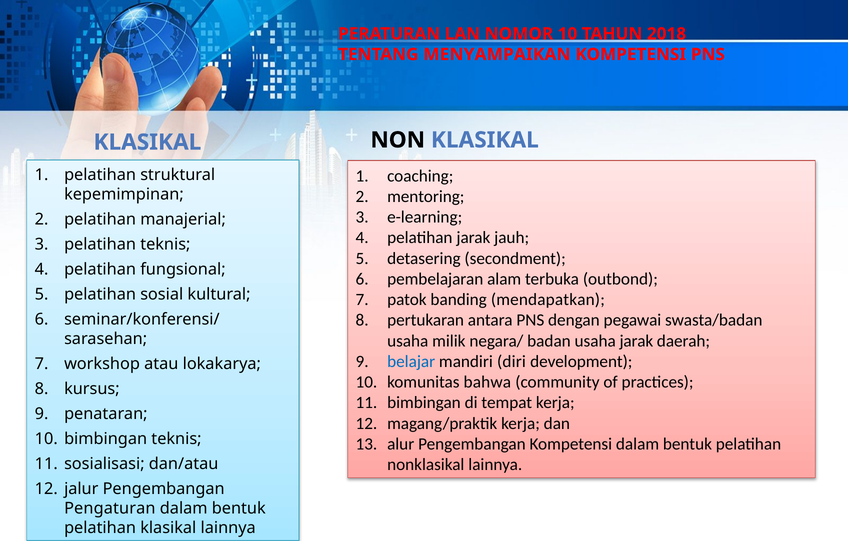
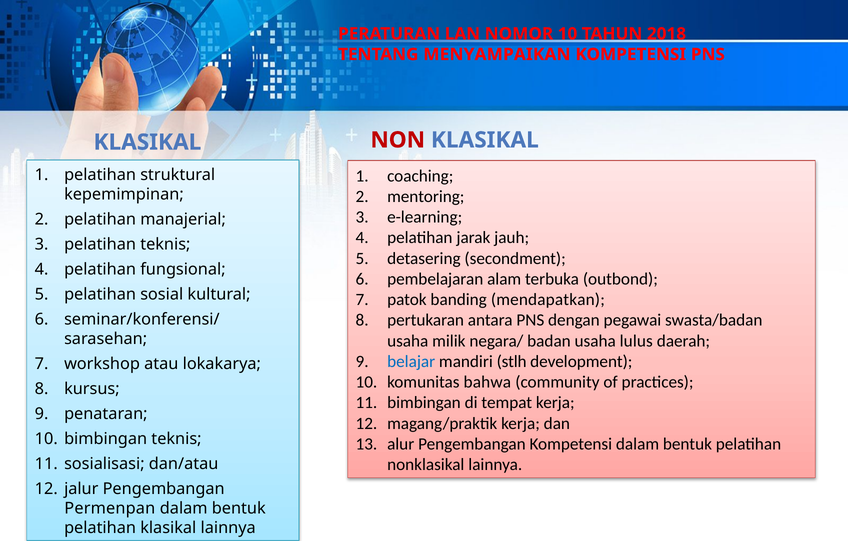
NON colour: black -> red
usaha jarak: jarak -> lulus
diri: diri -> stlh
Pengaturan: Pengaturan -> Permenpan
